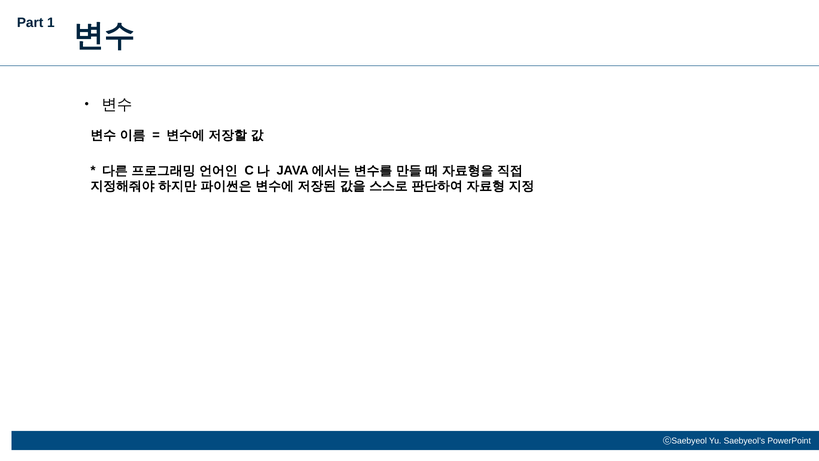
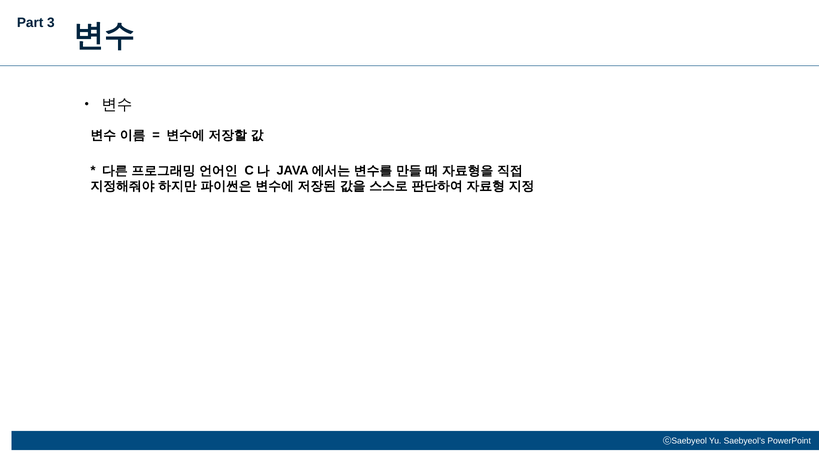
1: 1 -> 3
